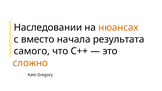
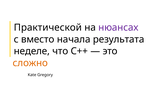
Наследовании: Наследовании -> Практической
нюансах colour: orange -> purple
самого: самого -> неделе
